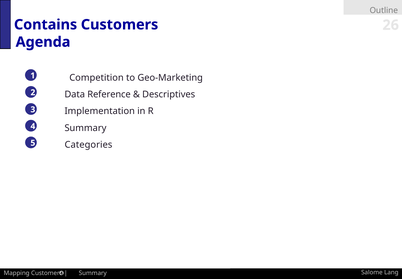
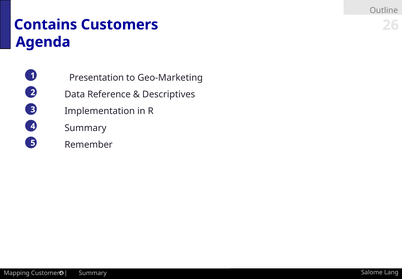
Competition: Competition -> Presentation
Categories: Categories -> Remember
